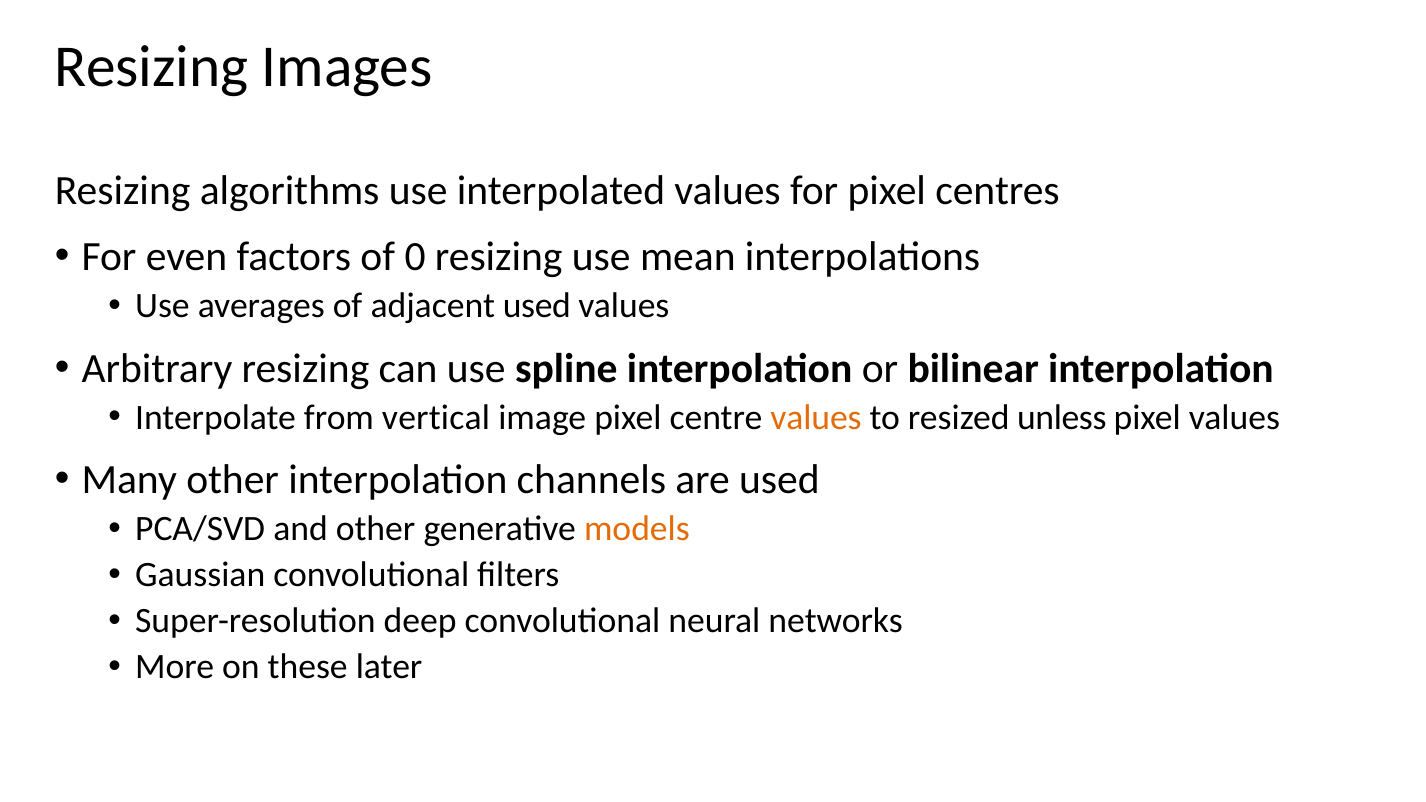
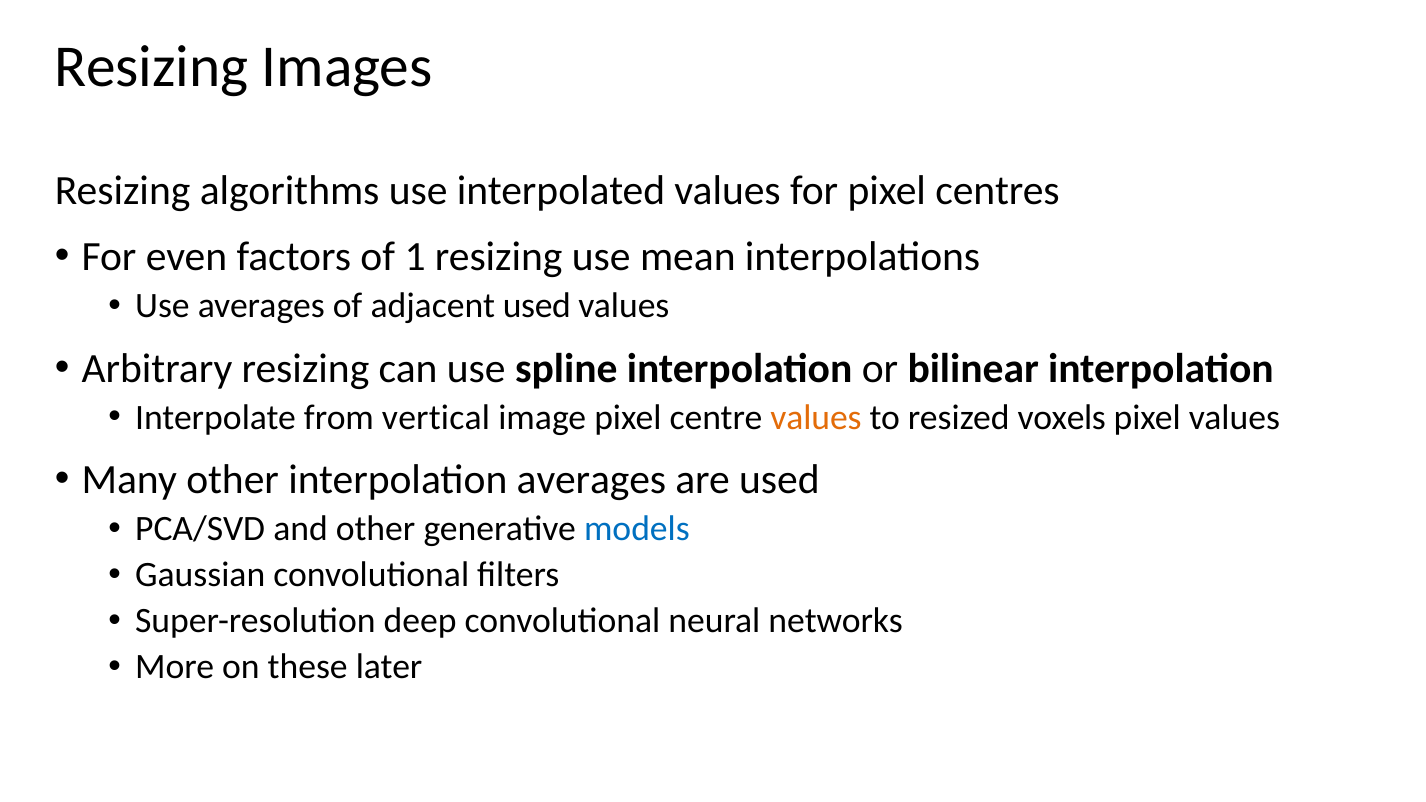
0: 0 -> 1
unless: unless -> voxels
interpolation channels: channels -> averages
models colour: orange -> blue
